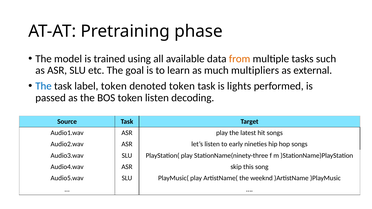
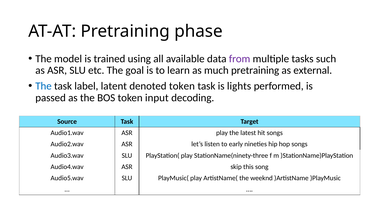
from colour: orange -> purple
much multipliers: multipliers -> pretraining
label token: token -> latent
token listen: listen -> input
